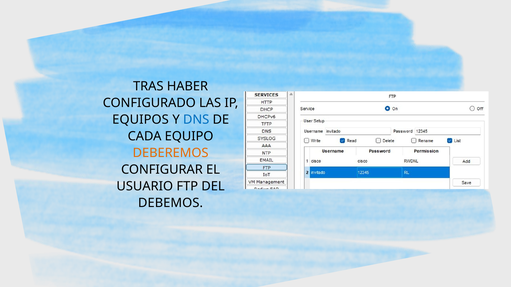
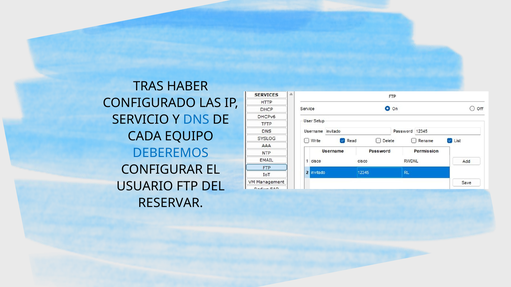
EQUIPOS: EQUIPOS -> SERVICIO
DEBEREMOS colour: orange -> blue
DEBEMOS: DEBEMOS -> RESERVAR
